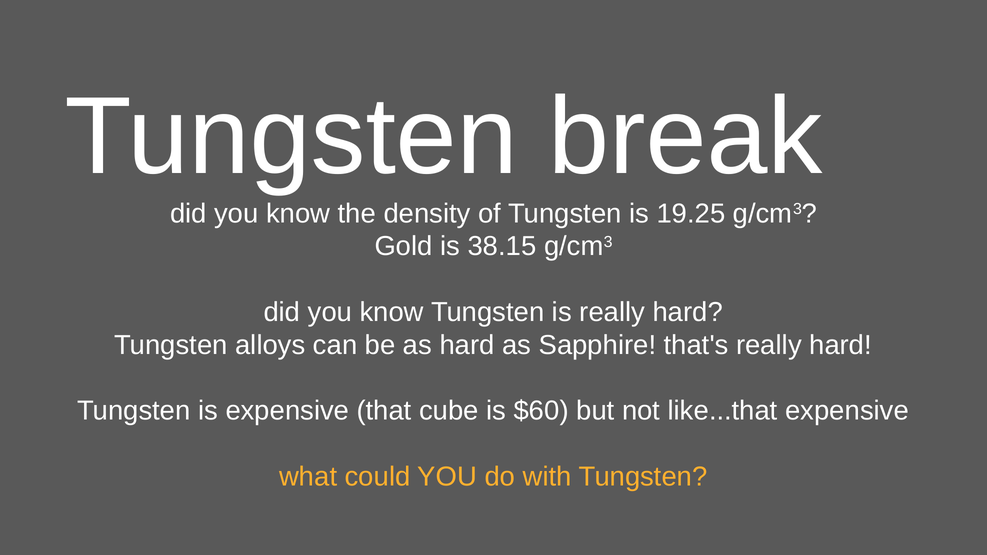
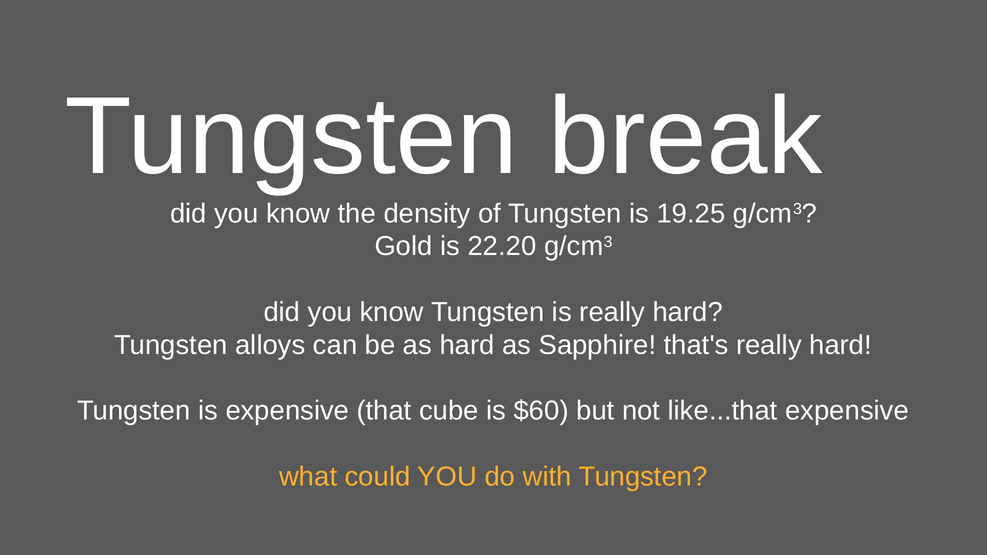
38.15: 38.15 -> 22.20
